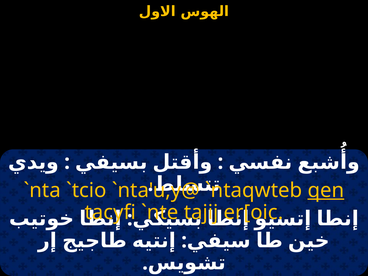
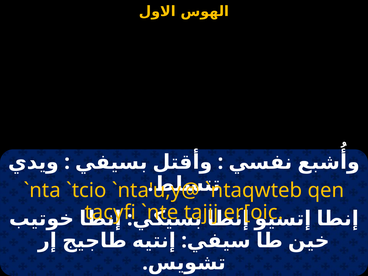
qen underline: present -> none
